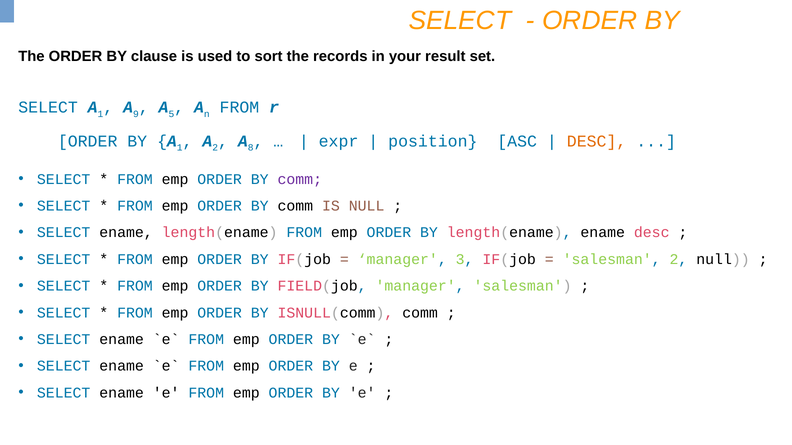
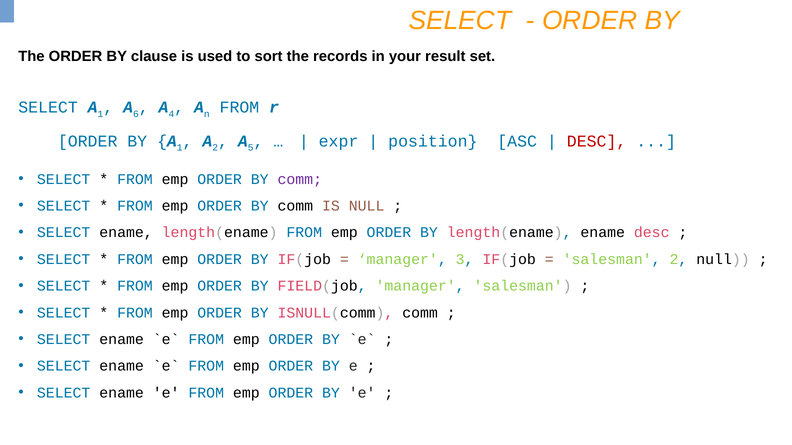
9: 9 -> 6
5: 5 -> 4
8: 8 -> 5
DESC at (597, 141) colour: orange -> red
